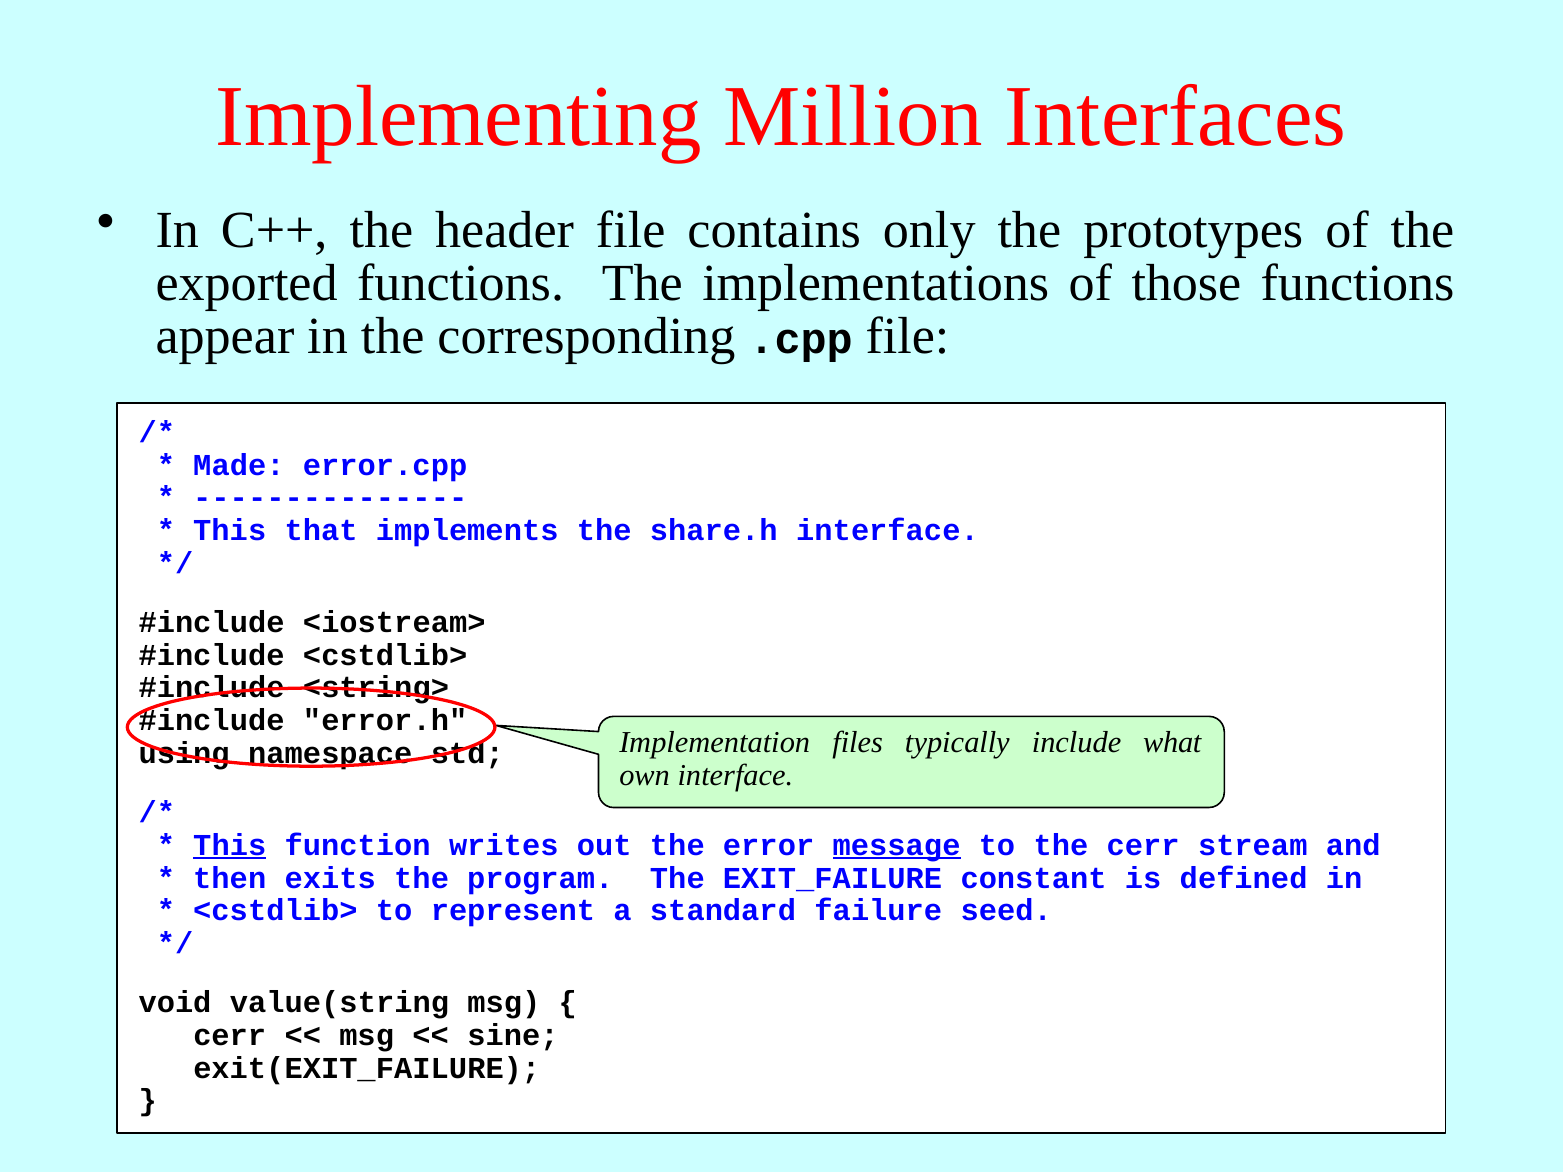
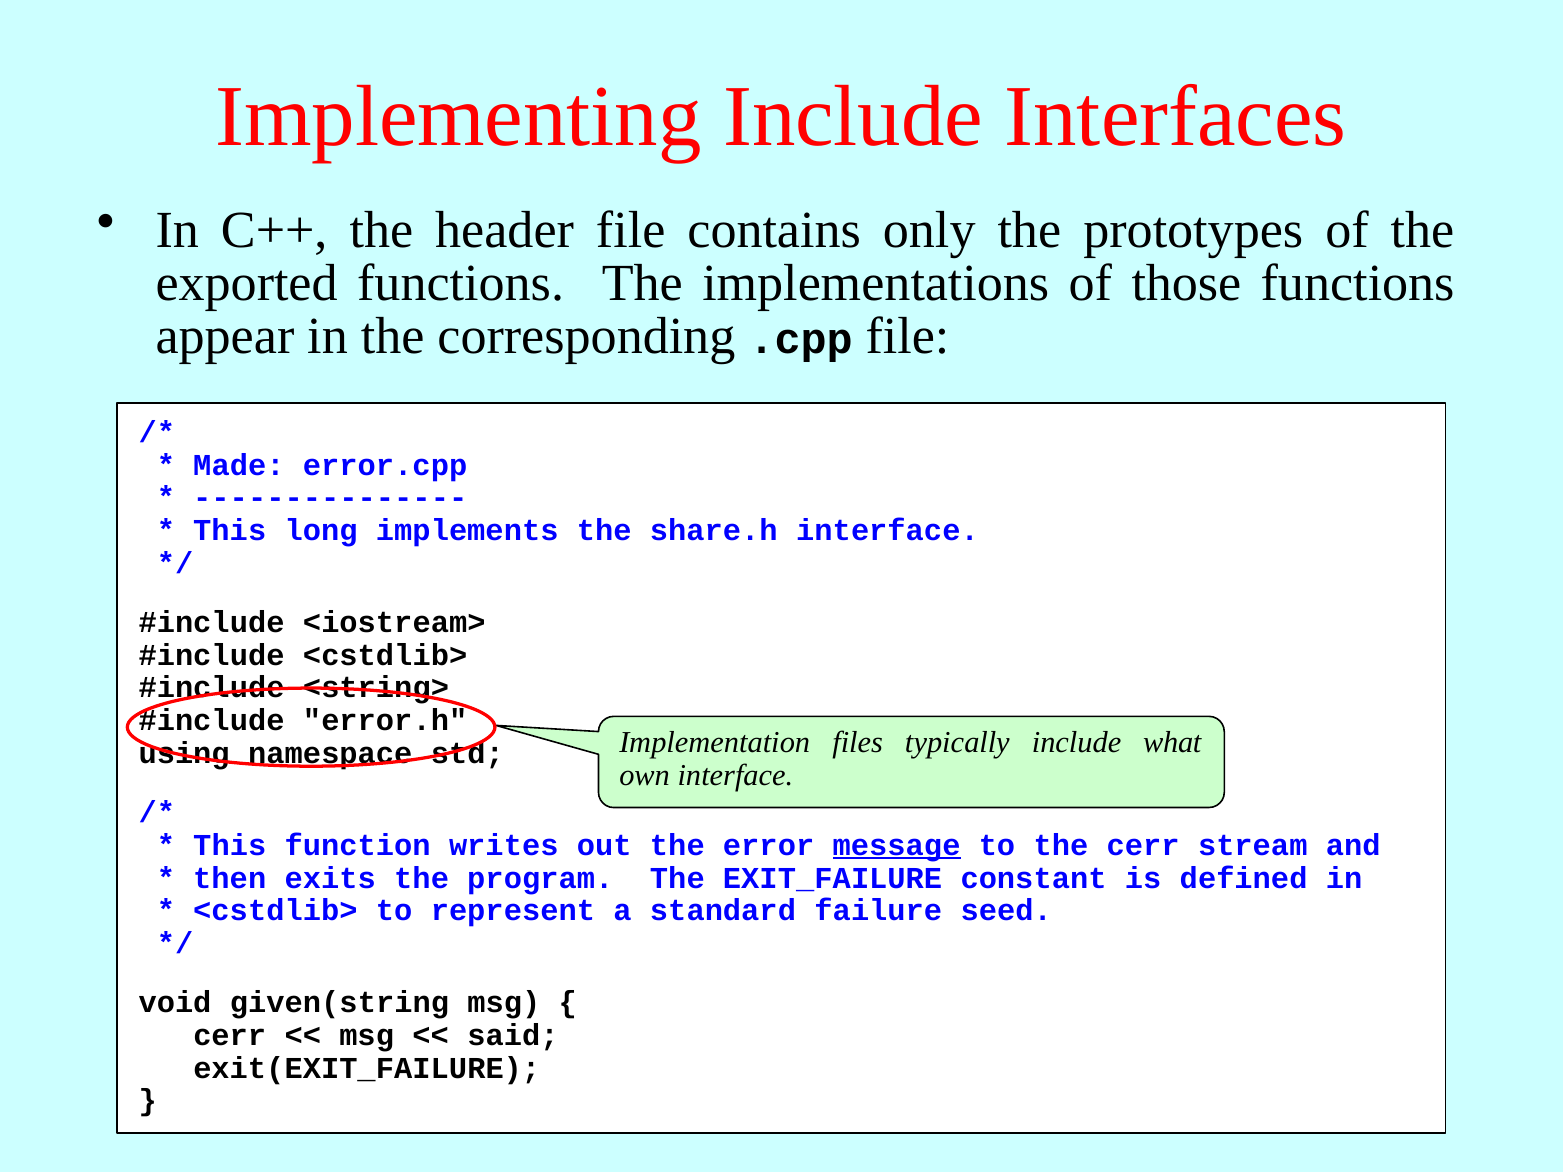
Implementing Million: Million -> Include
that: that -> long
This at (230, 845) underline: present -> none
value(string: value(string -> given(string
sine: sine -> said
